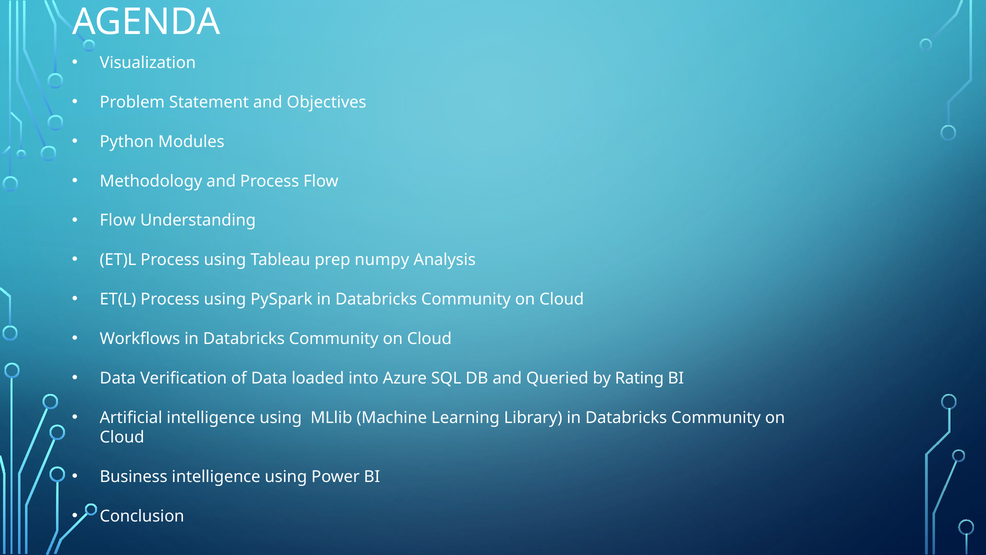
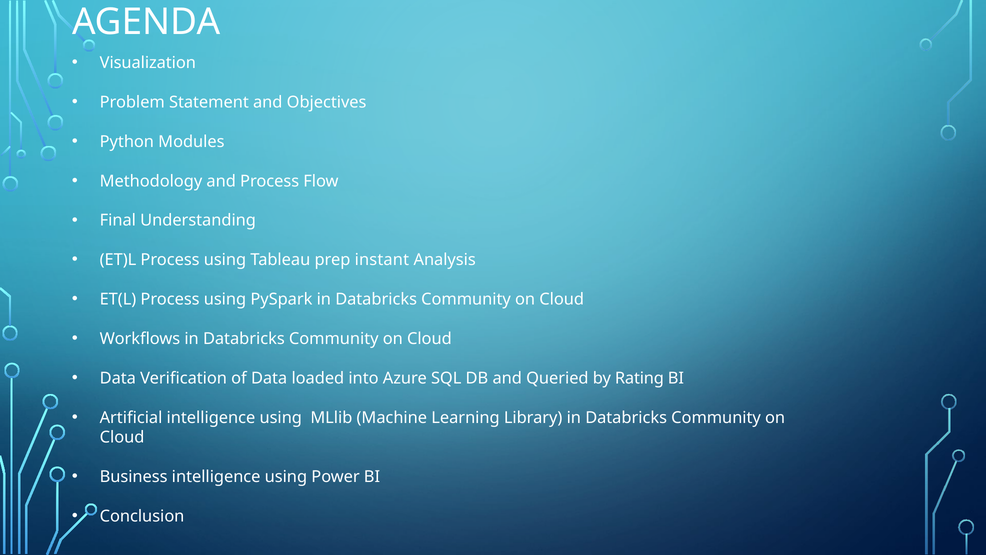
Flow at (118, 220): Flow -> Final
numpy: numpy -> instant
